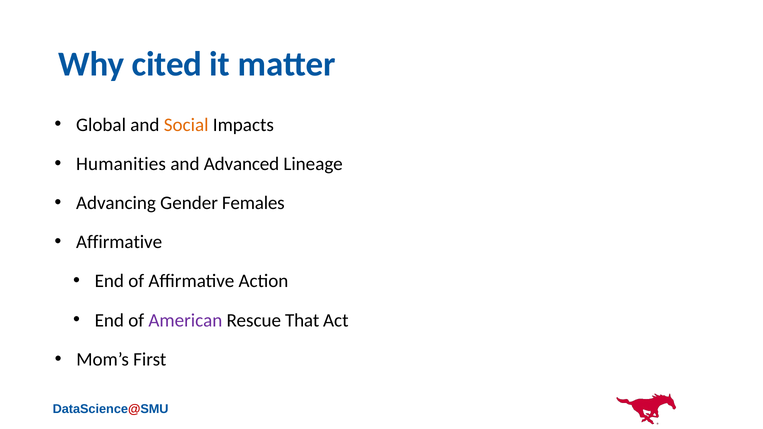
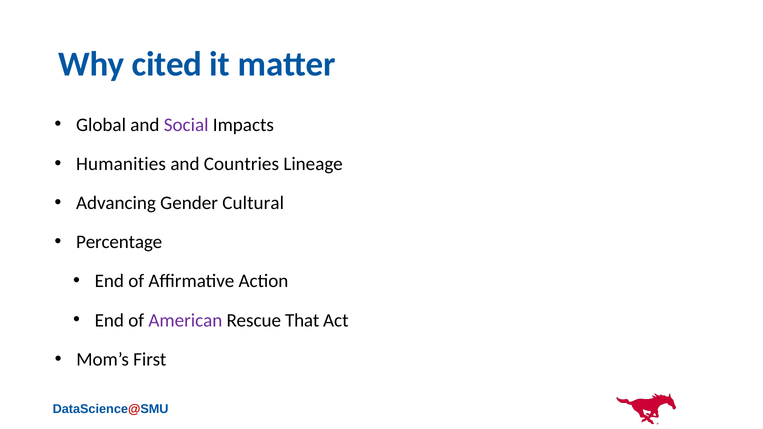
Social colour: orange -> purple
Advanced: Advanced -> Countries
Females: Females -> Cultural
Affirmative at (119, 242): Affirmative -> Percentage
